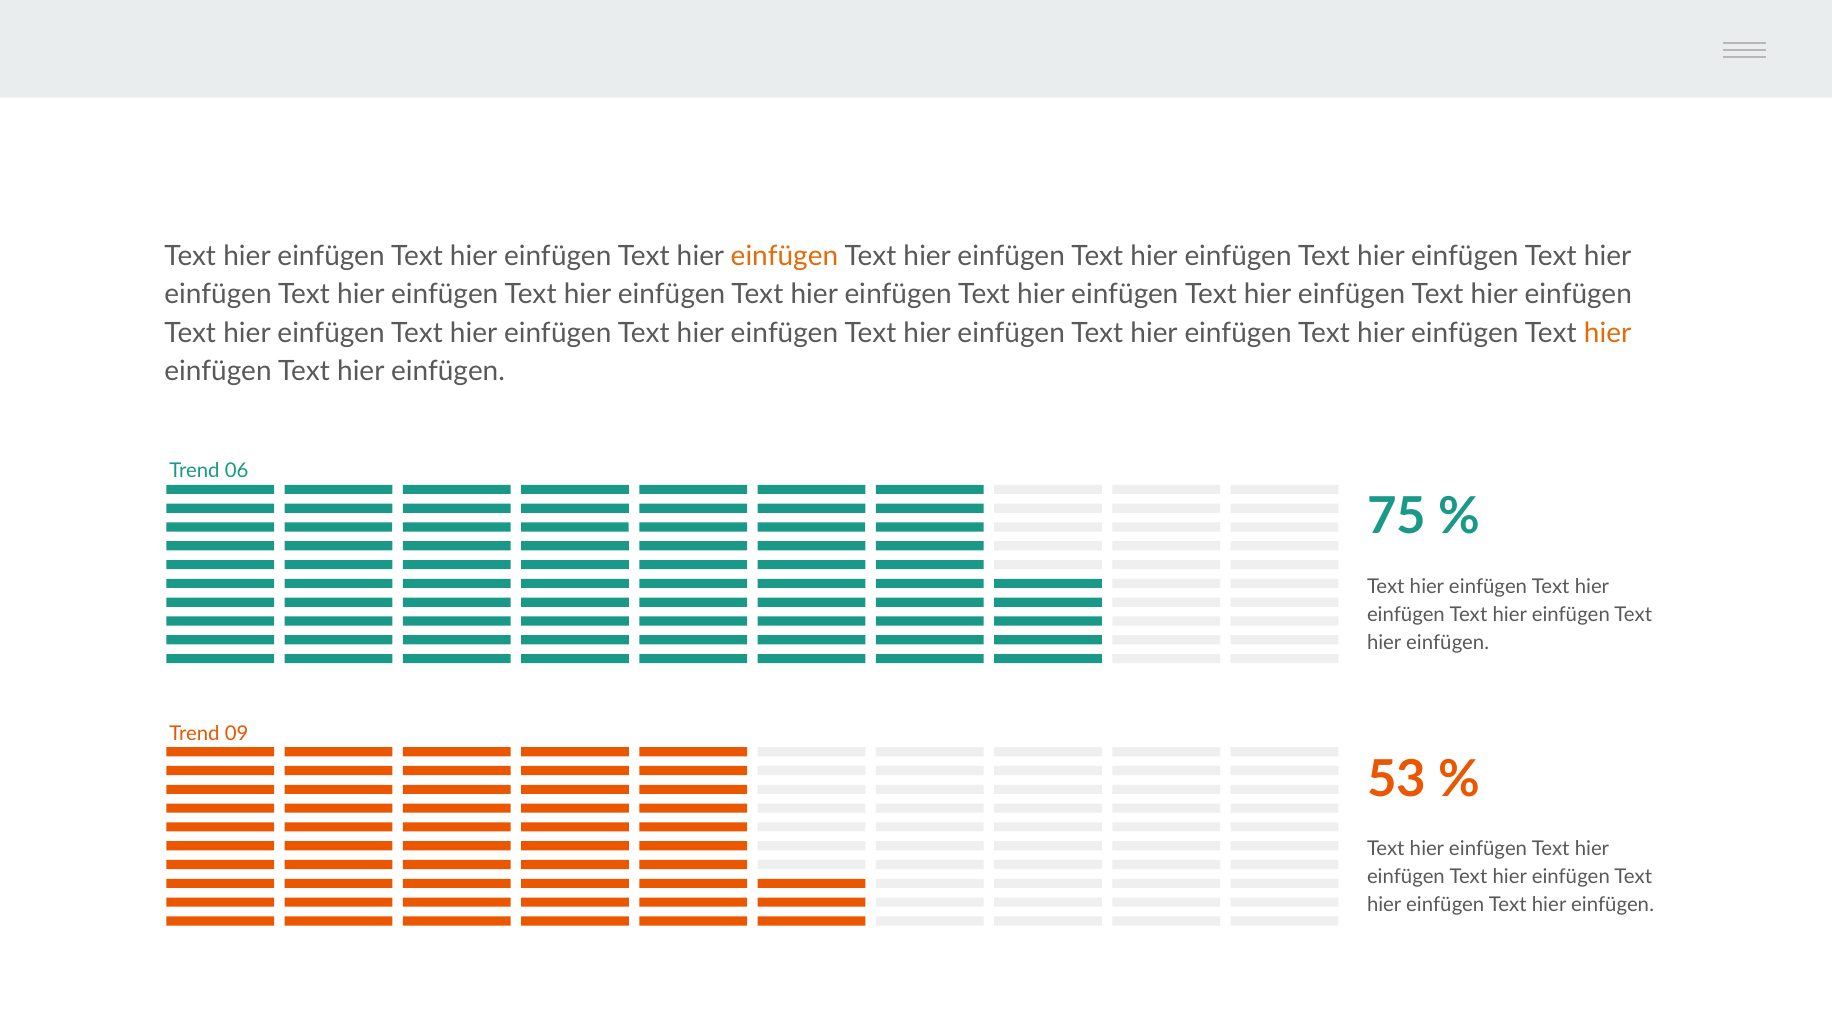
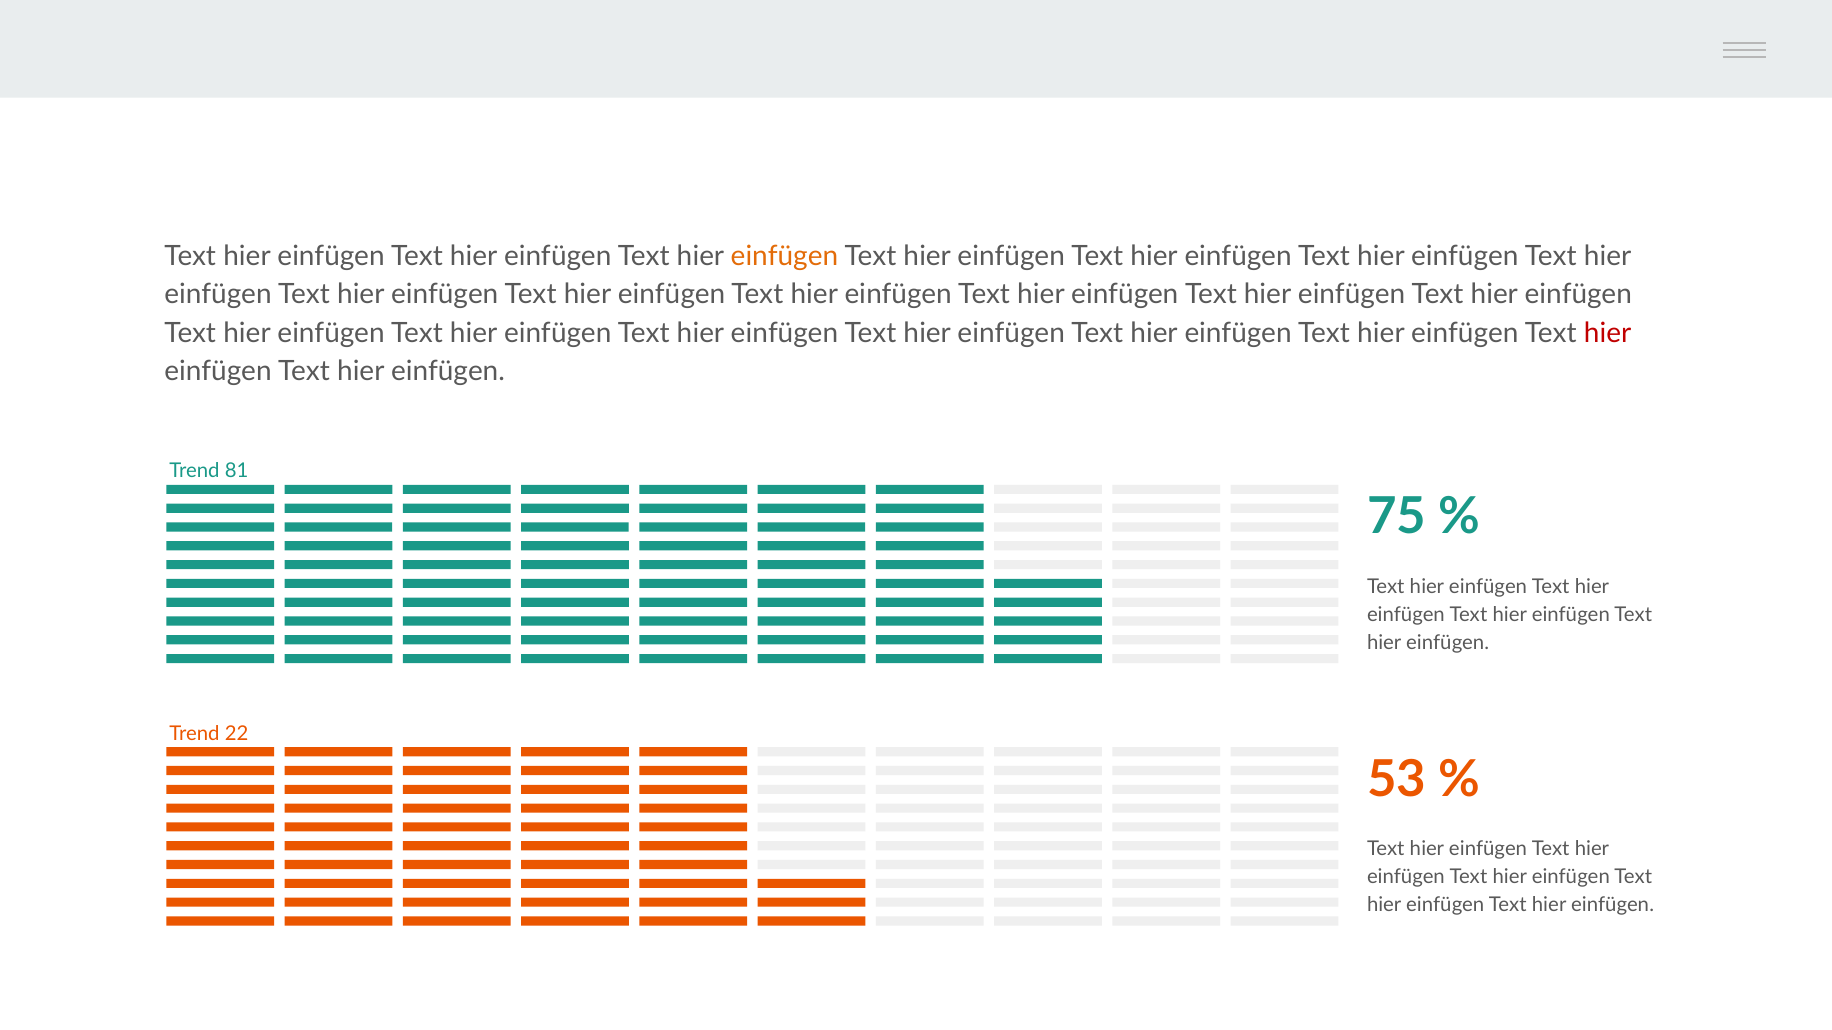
hier at (1608, 333) colour: orange -> red
06: 06 -> 81
09: 09 -> 22
